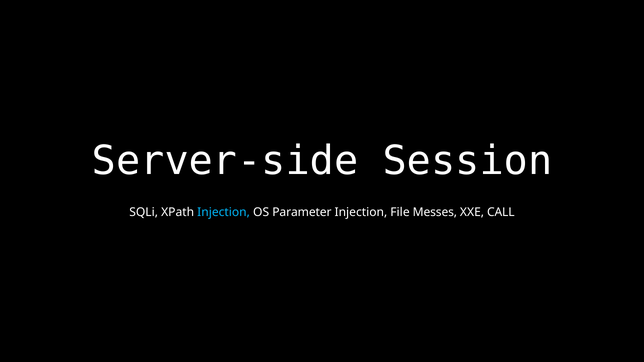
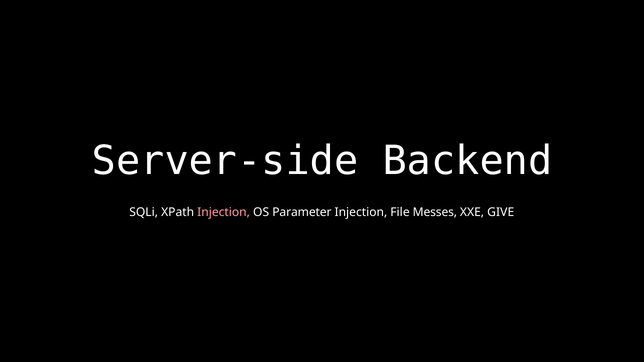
Session: Session -> Backend
Injection at (224, 212) colour: light blue -> pink
CALL: CALL -> GIVE
